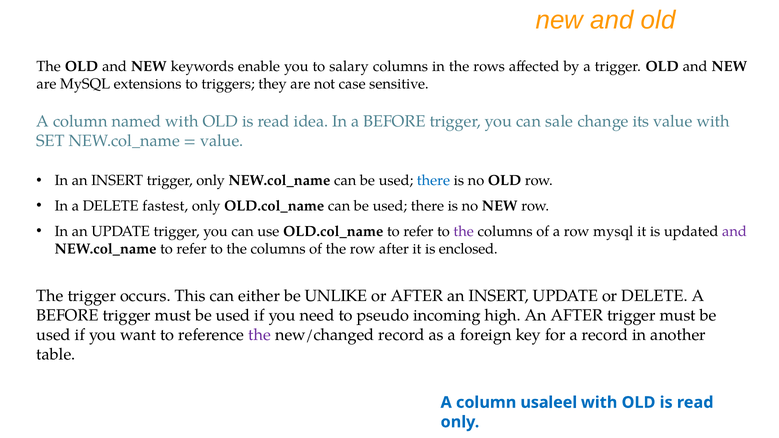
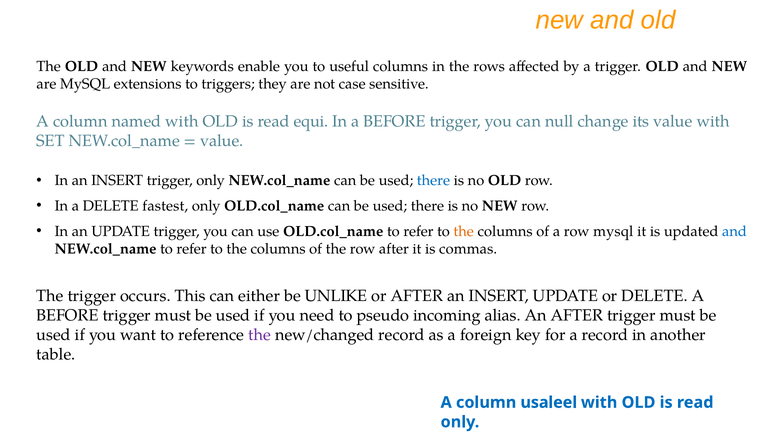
salary: salary -> useful
idea: idea -> equi
sale: sale -> null
the at (464, 231) colour: purple -> orange
and at (734, 231) colour: purple -> blue
enclosed: enclosed -> commas
high: high -> alias
